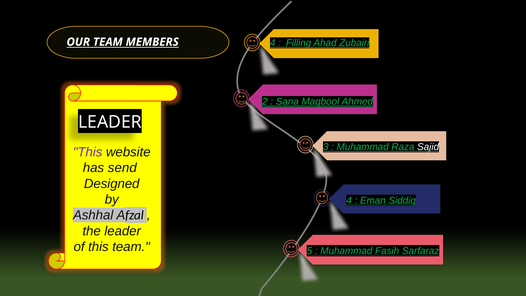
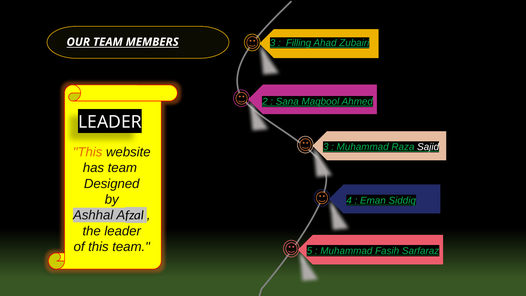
MEMBERS 4: 4 -> 3
This at (88, 152) colour: purple -> orange
has send: send -> team
